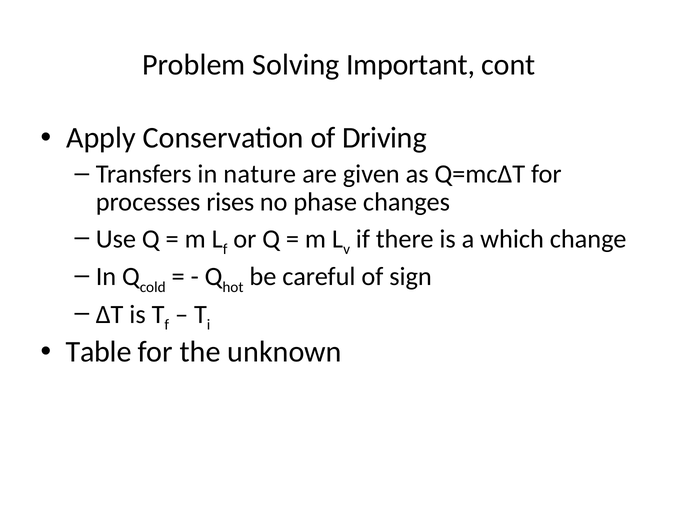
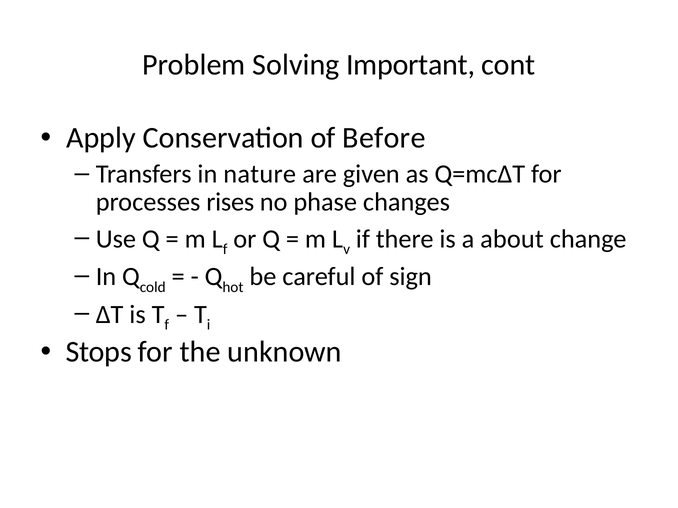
Driving: Driving -> Before
which: which -> about
Table: Table -> Stops
